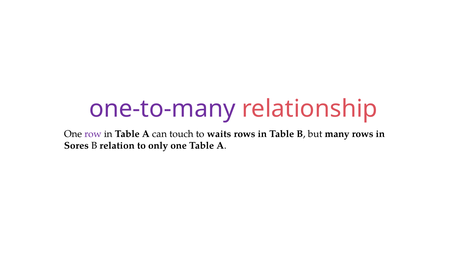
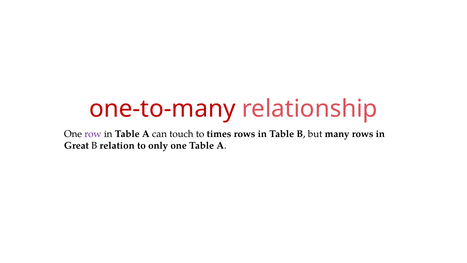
one-to-many colour: purple -> red
waits: waits -> times
Sores: Sores -> Great
